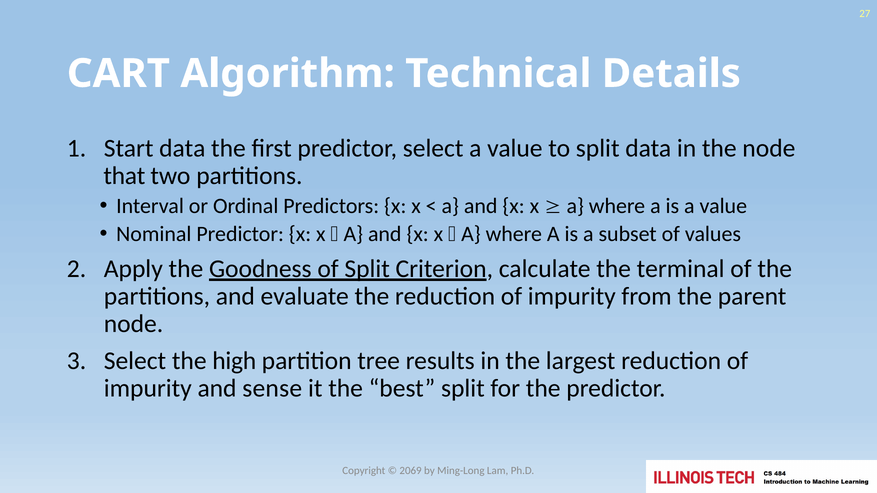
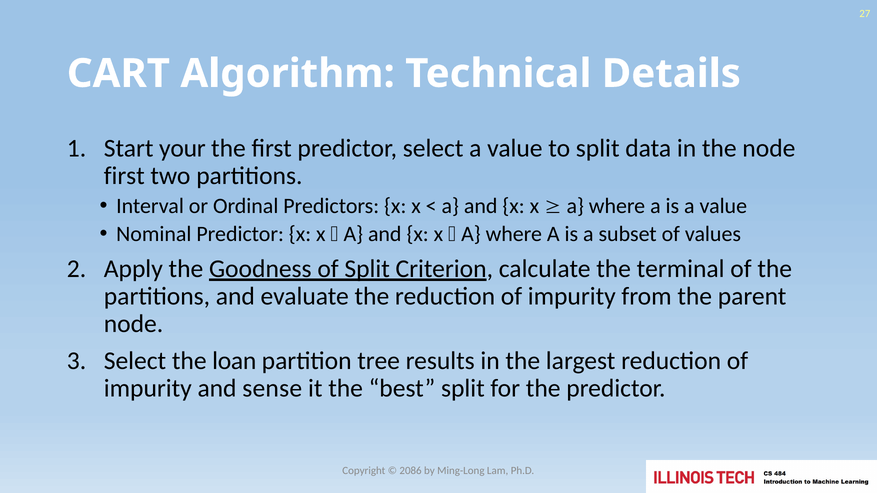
Start data: data -> your
that at (124, 176): that -> first
high: high -> loan
2069: 2069 -> 2086
